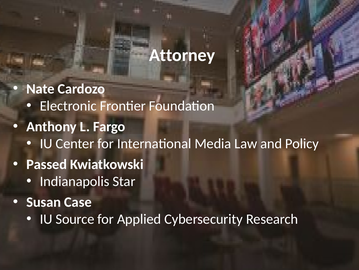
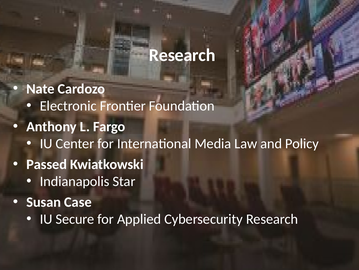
Attorney at (182, 55): Attorney -> Research
Source: Source -> Secure
